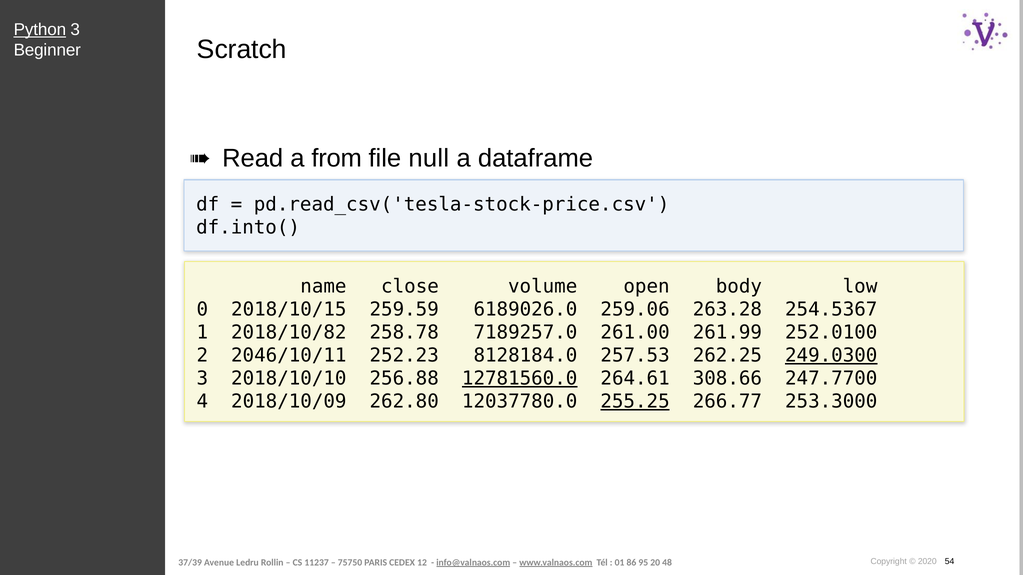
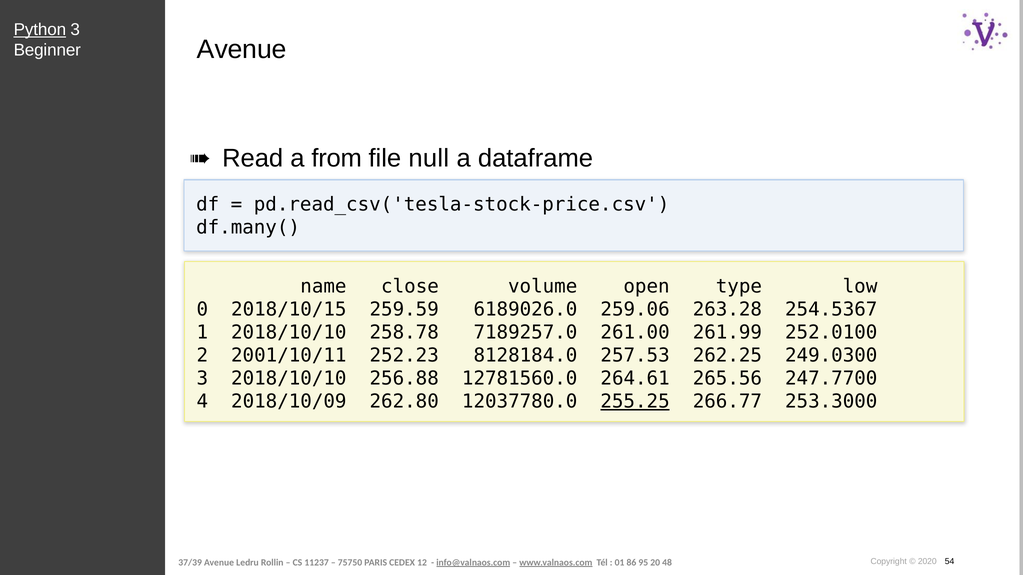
Beginner Scratch: Scratch -> Avenue
df.into(: df.into( -> df.many(
body: body -> type
1 2018/10/82: 2018/10/82 -> 2018/10/10
2046/10/11: 2046/10/11 -> 2001/10/11
249.0300 underline: present -> none
12781560.0 underline: present -> none
308.66: 308.66 -> 265.56
